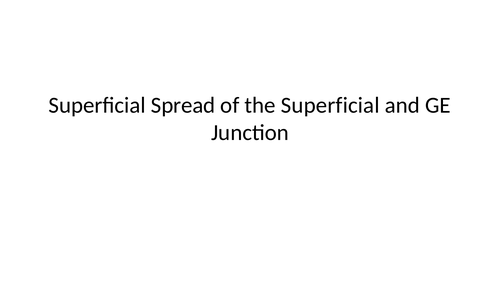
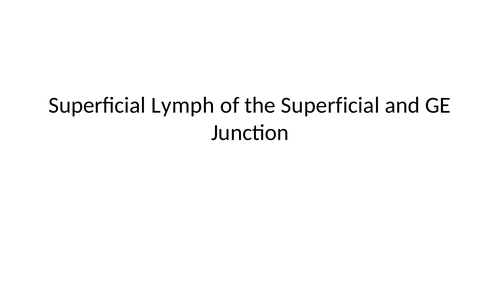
Spread: Spread -> Lymph
